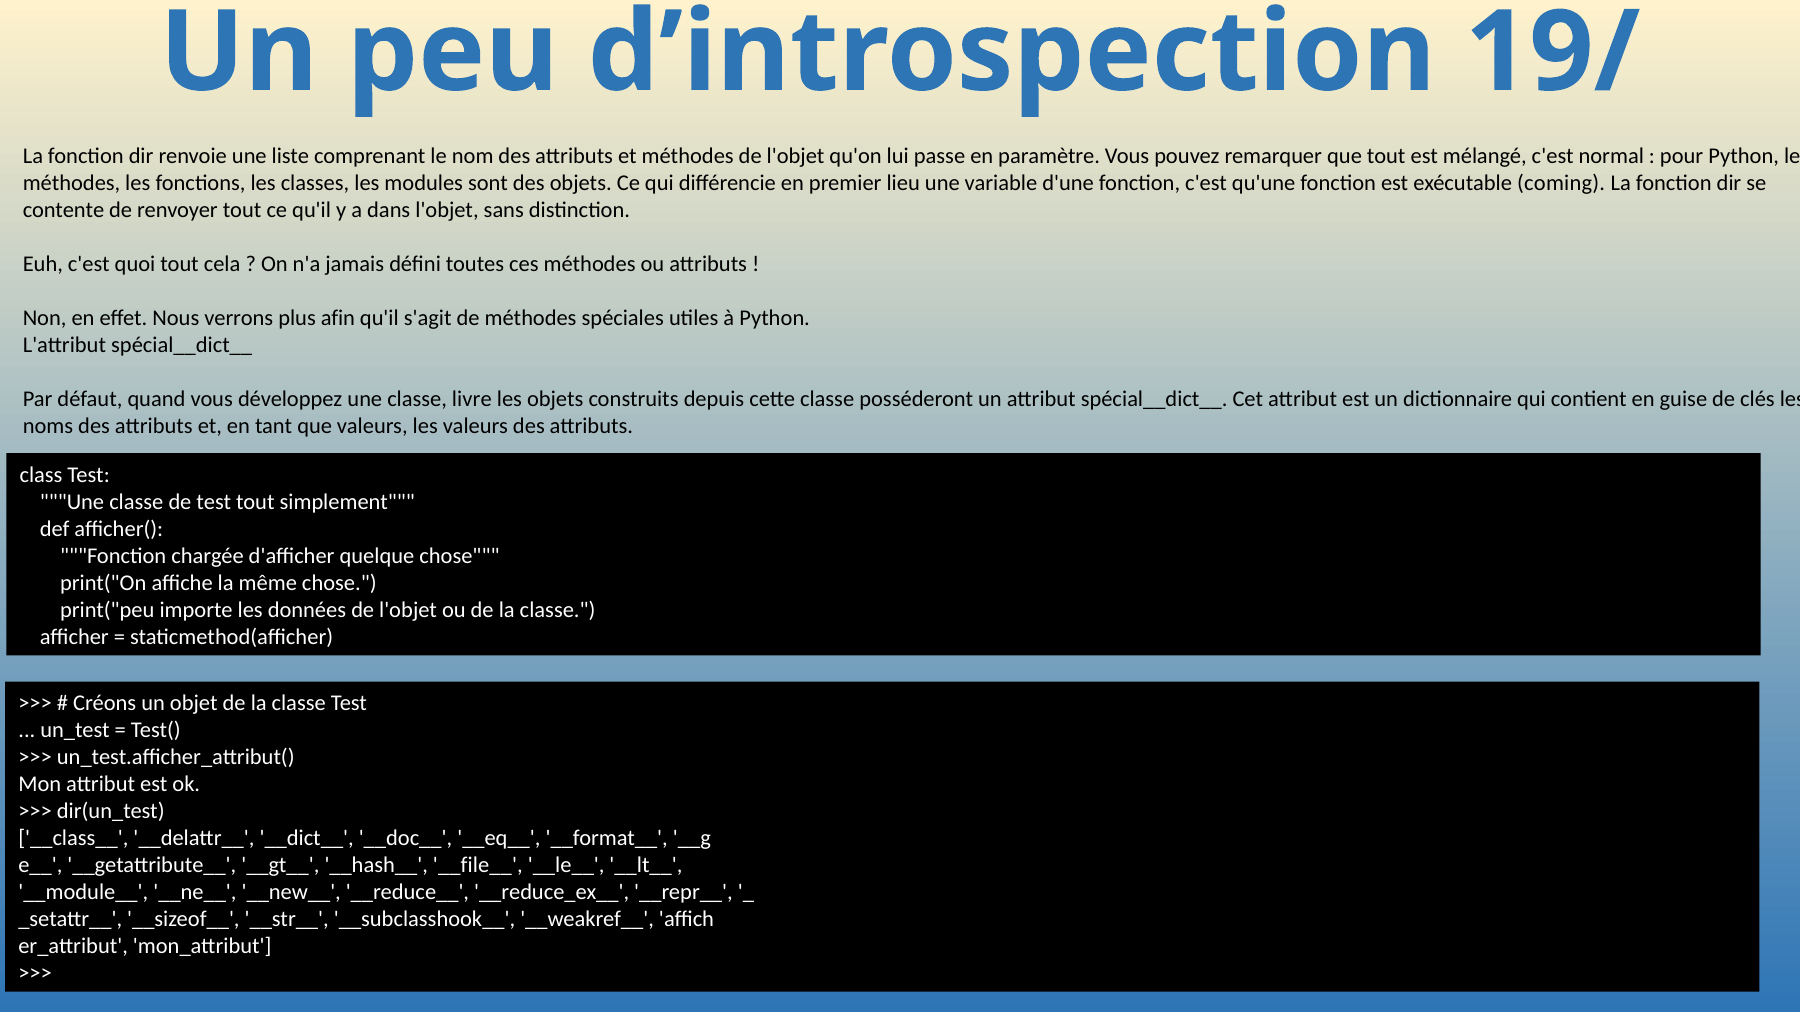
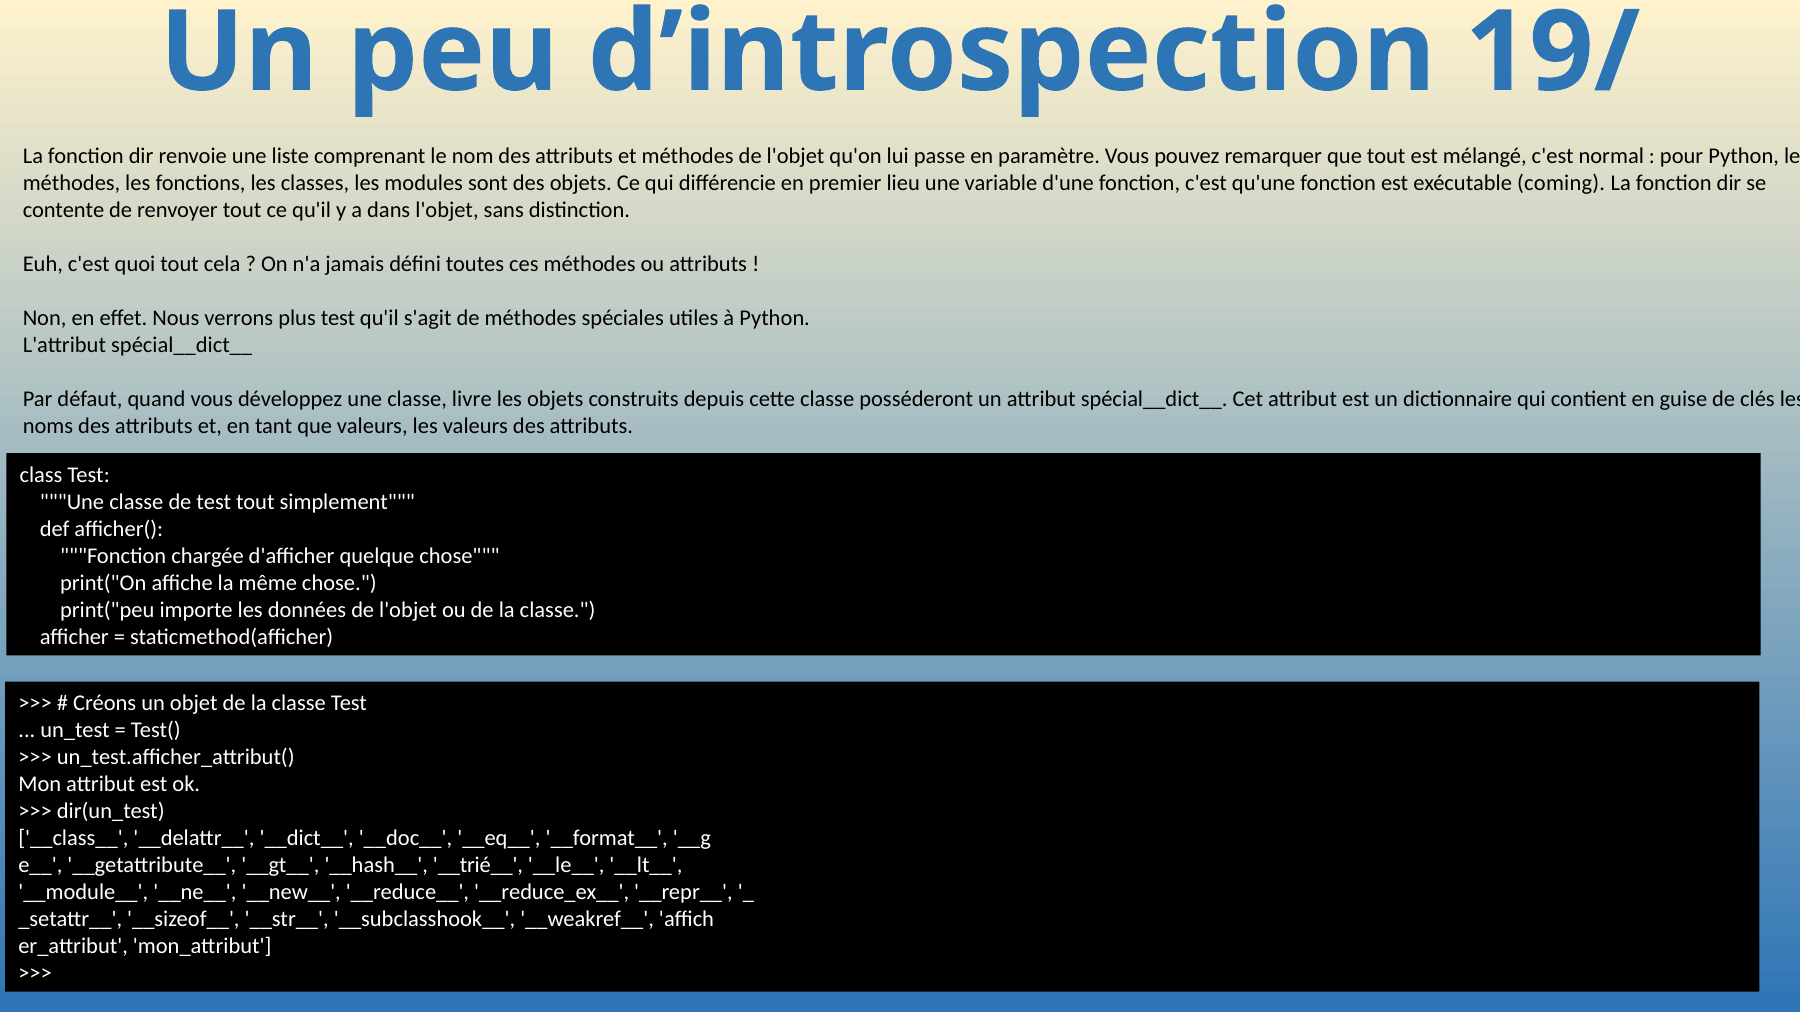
plus afin: afin -> test
__file__: __file__ -> __trié__
